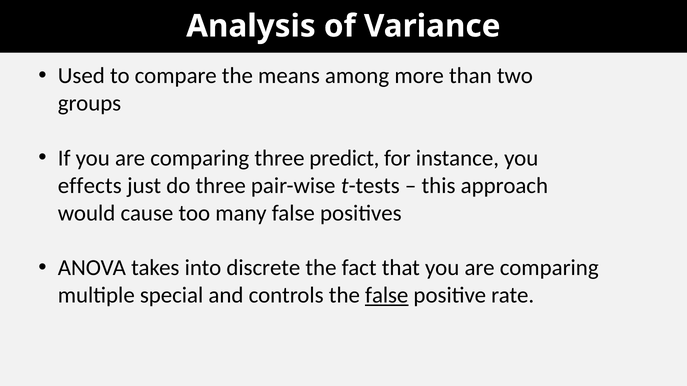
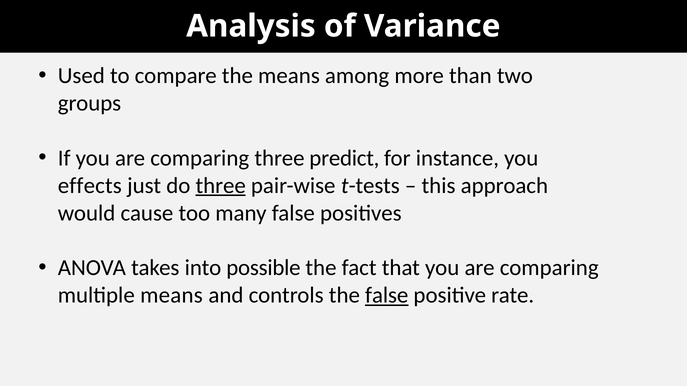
three at (221, 186) underline: none -> present
discrete: discrete -> possible
multiple special: special -> means
